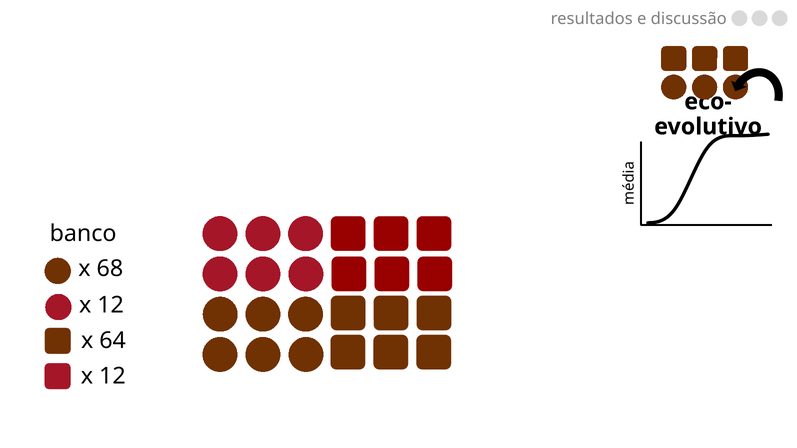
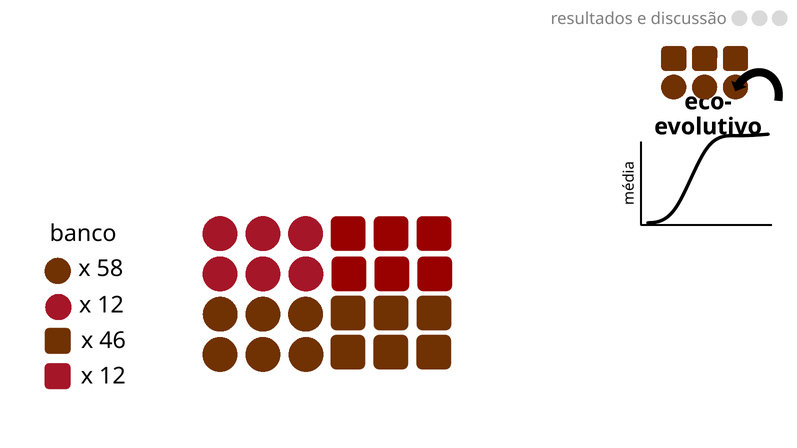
68: 68 -> 58
64: 64 -> 46
